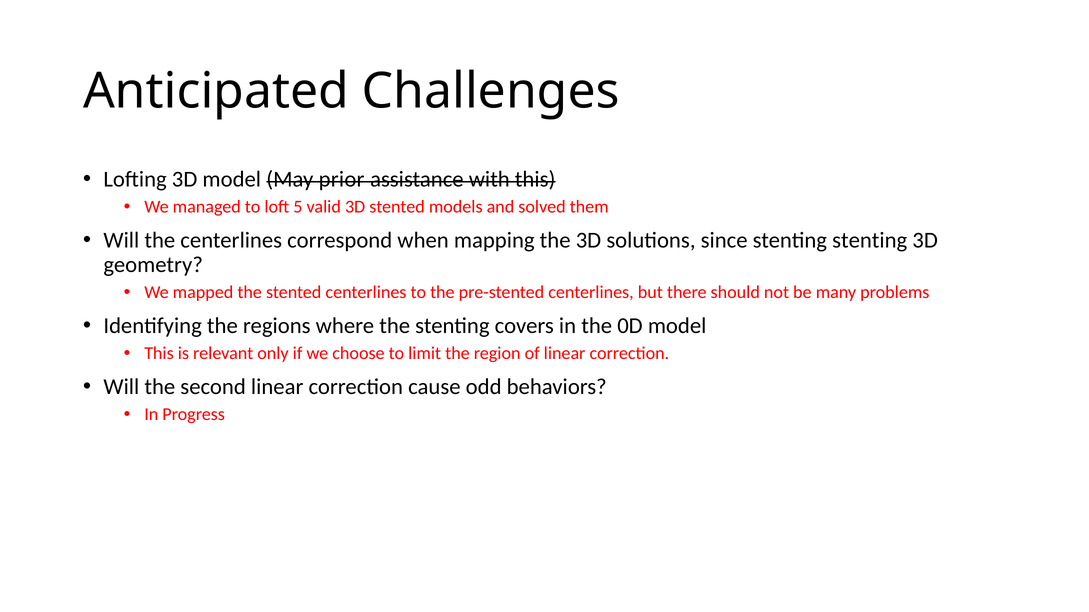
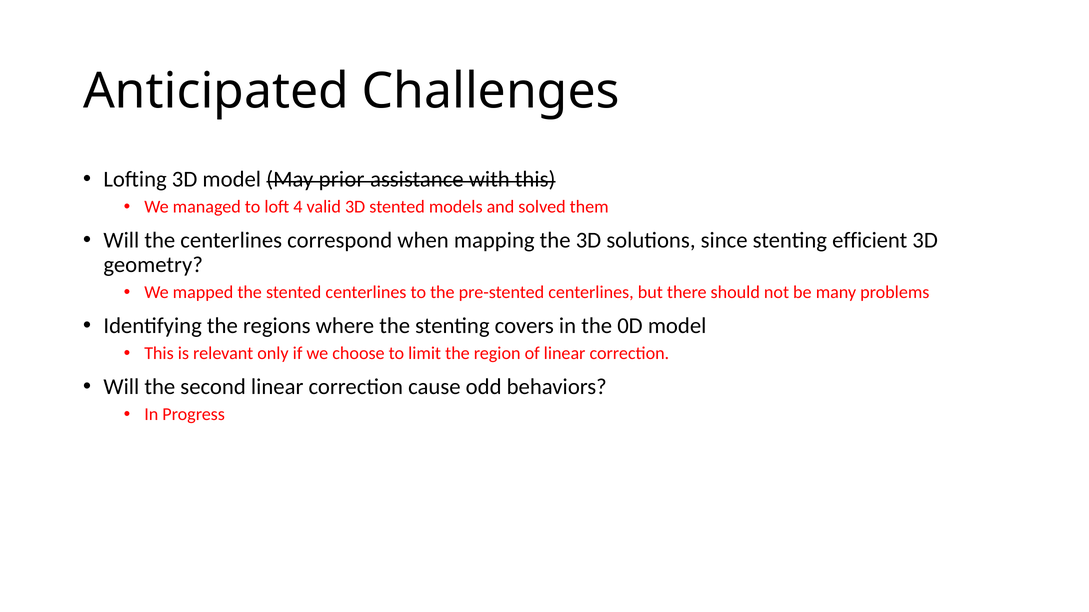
5: 5 -> 4
stenting stenting: stenting -> efficient
